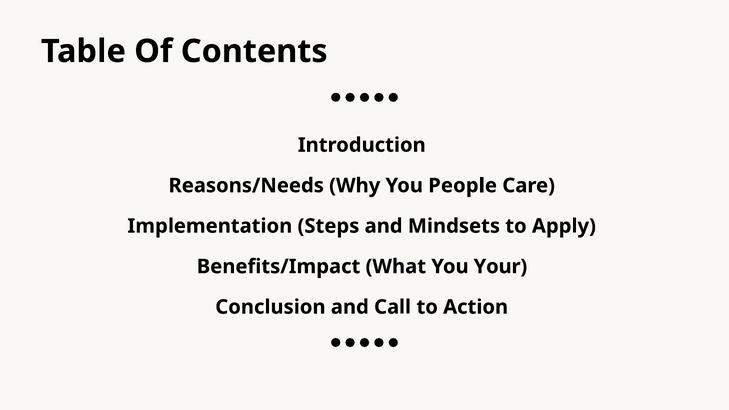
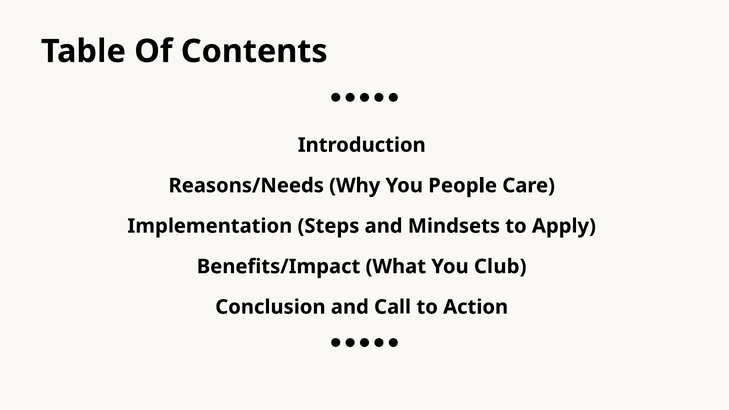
Your: Your -> Club
